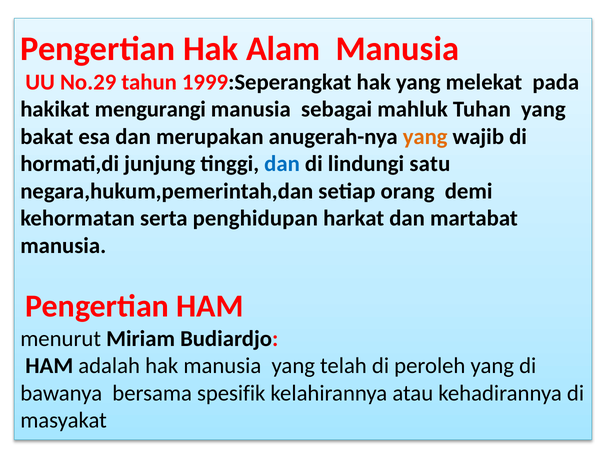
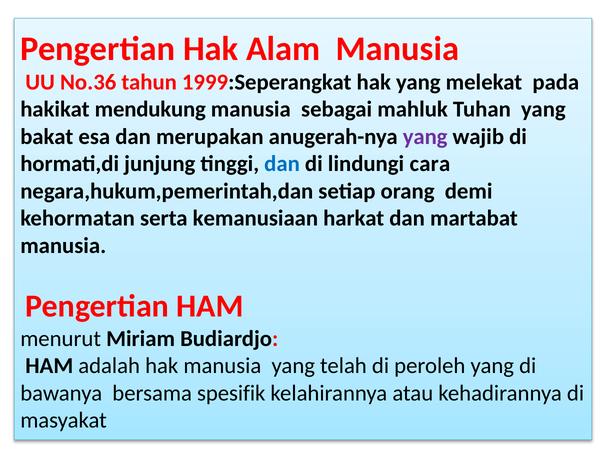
No.29: No.29 -> No.36
mengurangi: mengurangi -> mendukung
yang at (425, 137) colour: orange -> purple
satu: satu -> cara
penghidupan: penghidupan -> kemanusiaan
